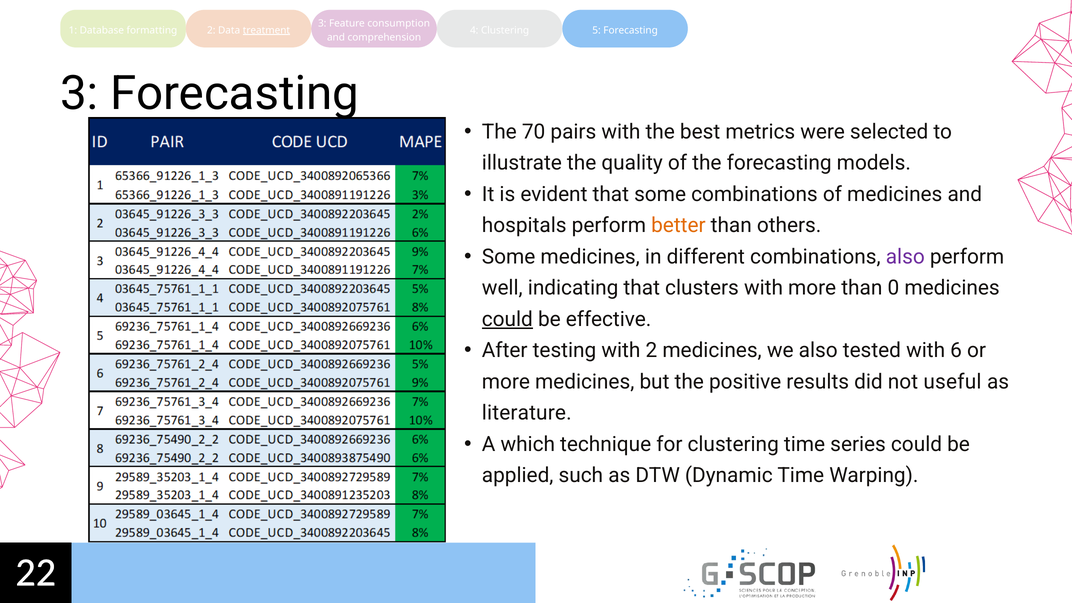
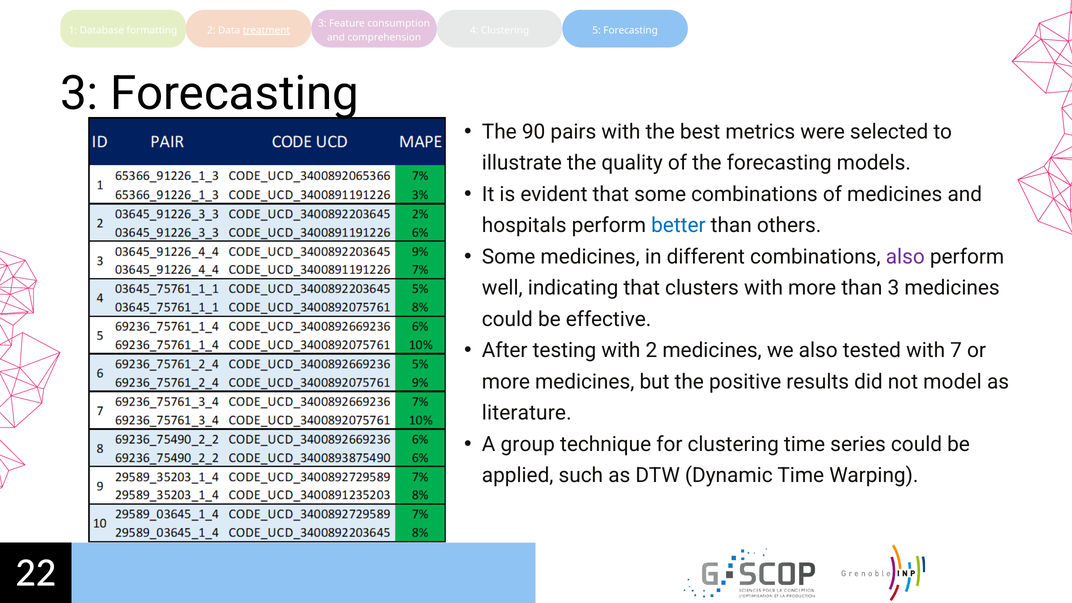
70: 70 -> 90
better colour: orange -> blue
than 0: 0 -> 3
could at (507, 319) underline: present -> none
6: 6 -> 7
useful: useful -> model
which: which -> group
